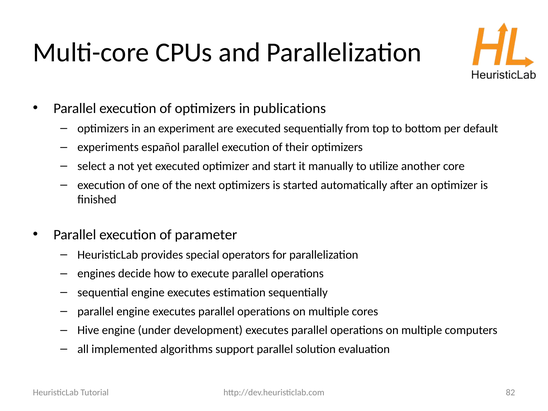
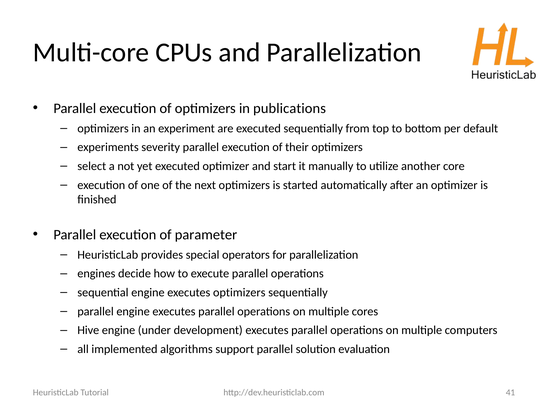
español: español -> severity
executes estimation: estimation -> optimizers
82: 82 -> 41
